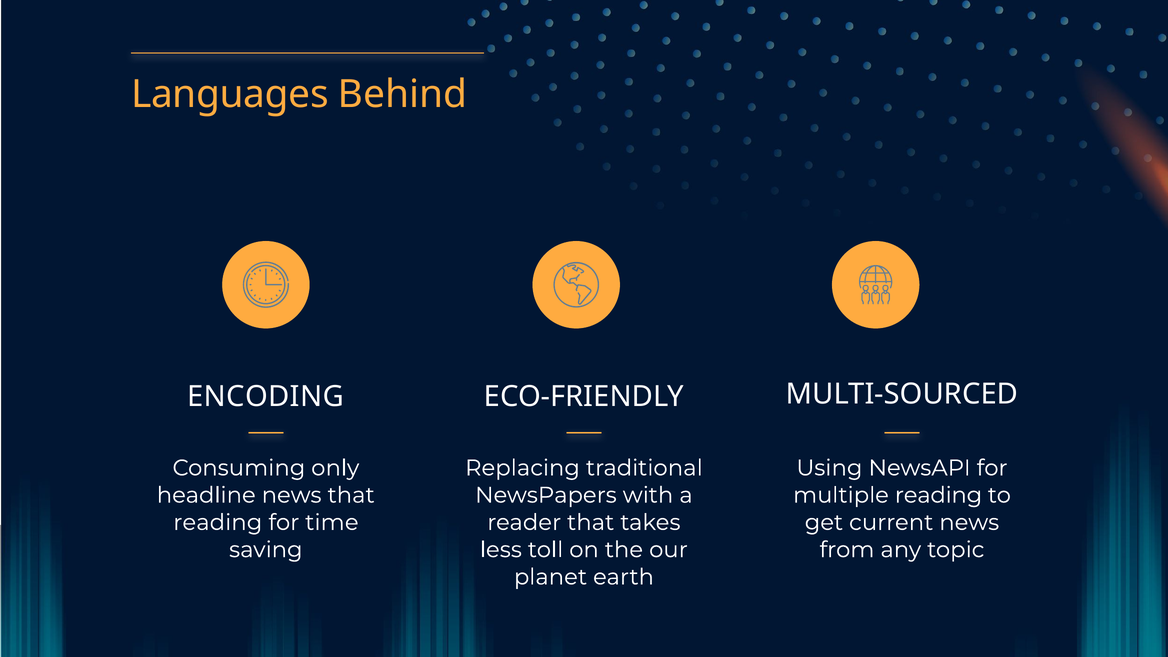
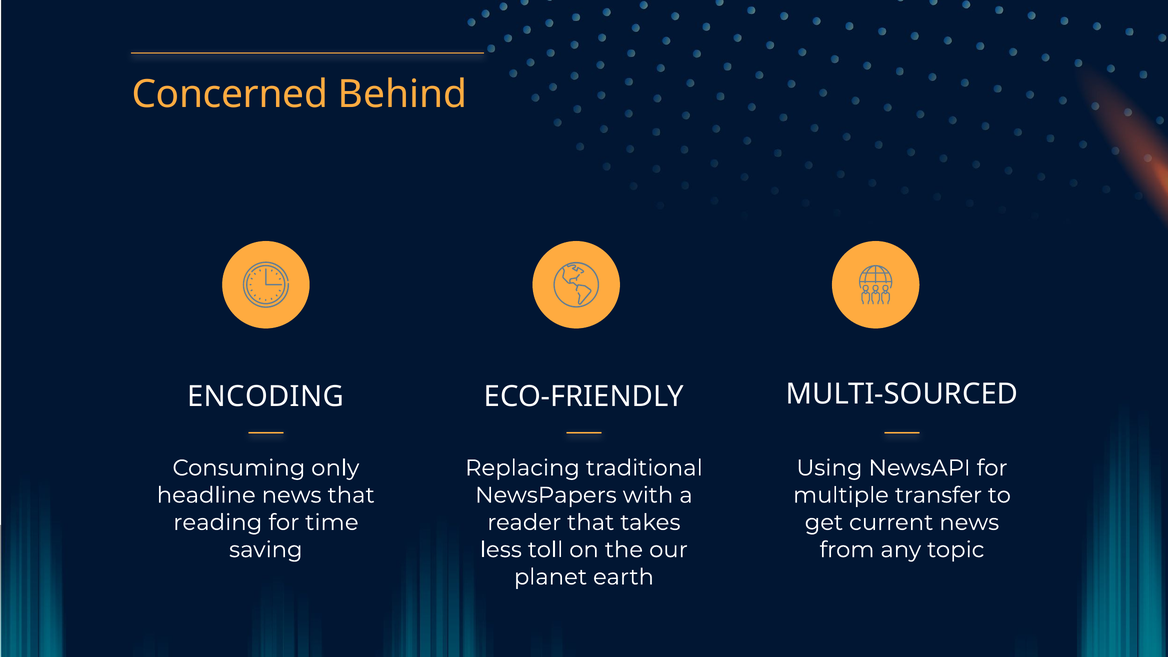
Languages: Languages -> Concerned
multiple reading: reading -> transfer
